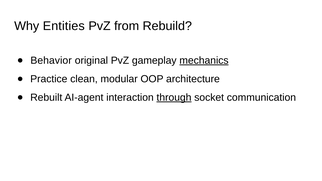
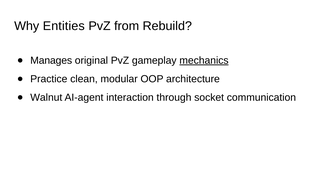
Behavior: Behavior -> Manages
Rebuilt: Rebuilt -> Walnut
through underline: present -> none
